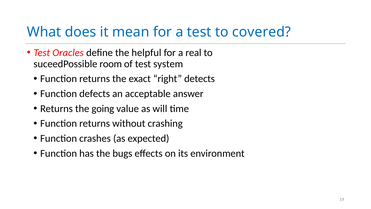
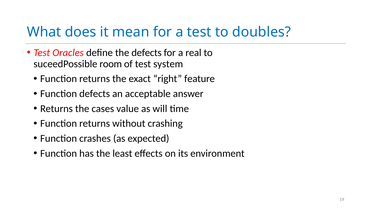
covered: covered -> doubles
the helpful: helpful -> defects
detects: detects -> feature
going: going -> cases
bugs: bugs -> least
